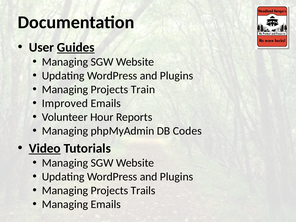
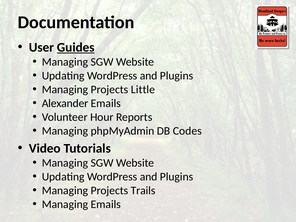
Train: Train -> Little
Improved: Improved -> Alexander
Video underline: present -> none
